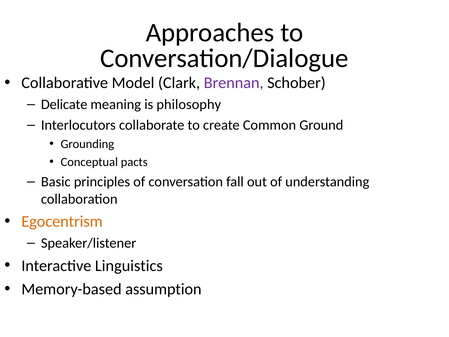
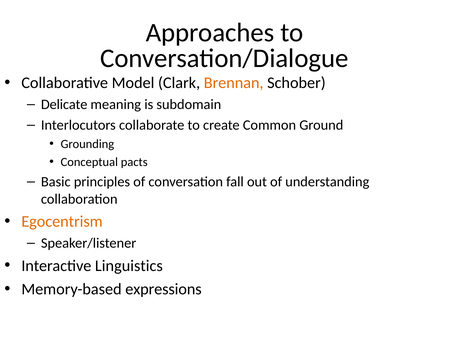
Brennan colour: purple -> orange
philosophy: philosophy -> subdomain
assumption: assumption -> expressions
